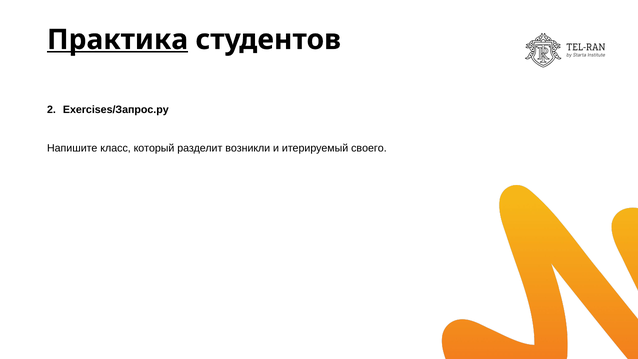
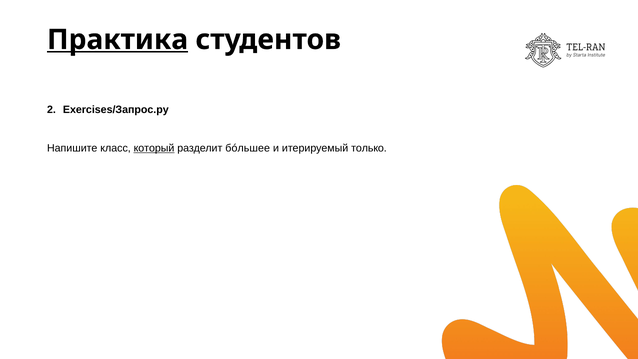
который underline: none -> present
возникли: возникли -> бóльшее
своего: своего -> только
